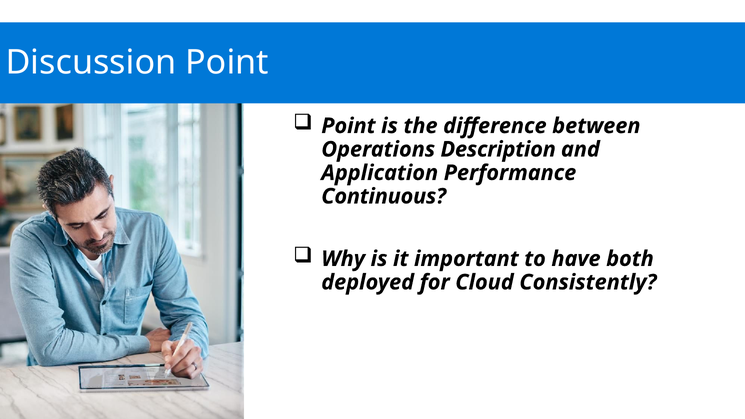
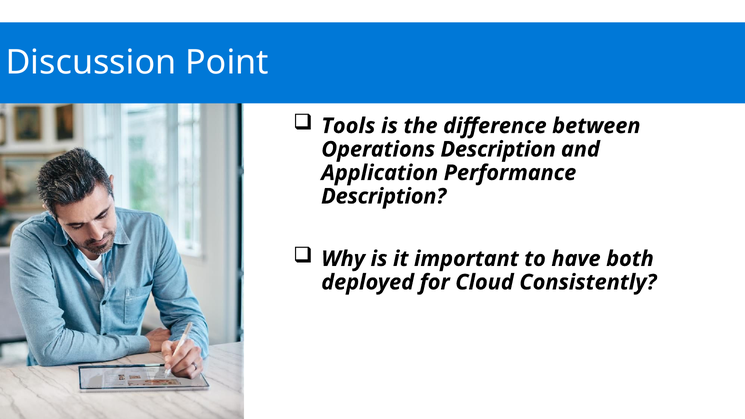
Point at (348, 126): Point -> Tools
Continuous at (384, 196): Continuous -> Description
